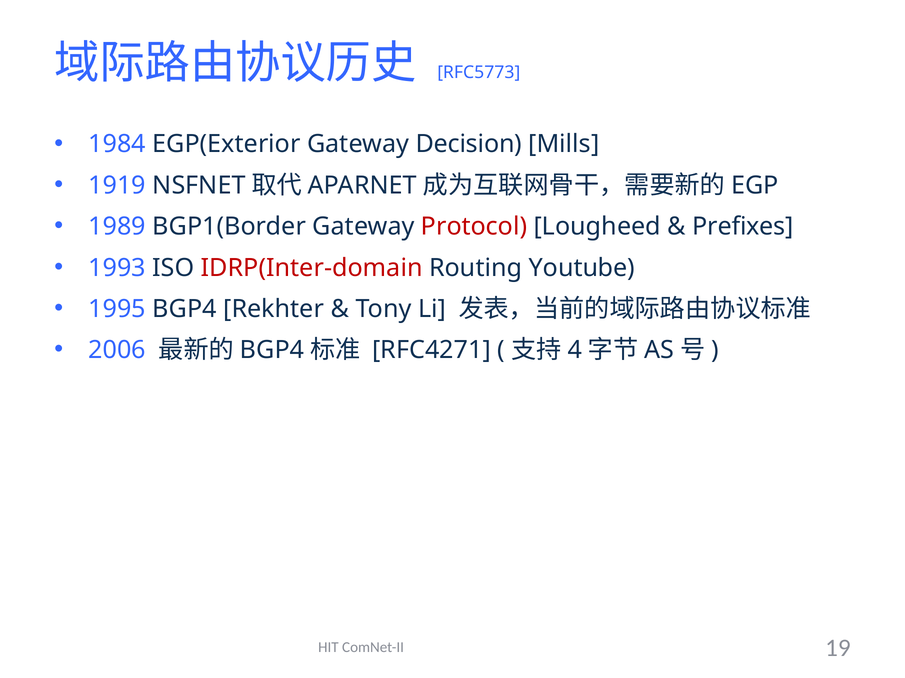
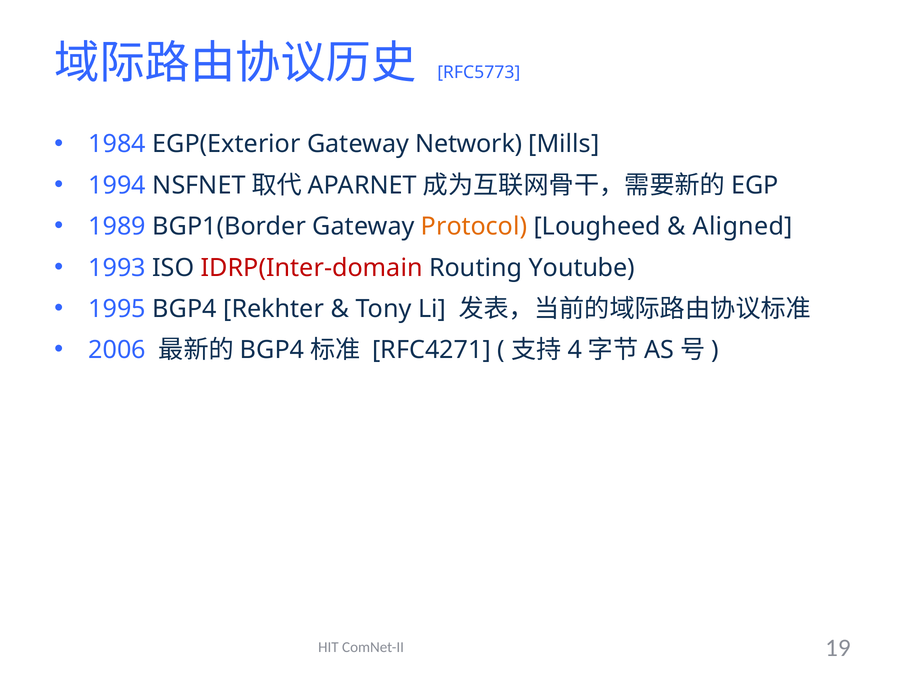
Decision: Decision -> Network
1919: 1919 -> 1994
Protocol colour: red -> orange
Prefixes: Prefixes -> Aligned
